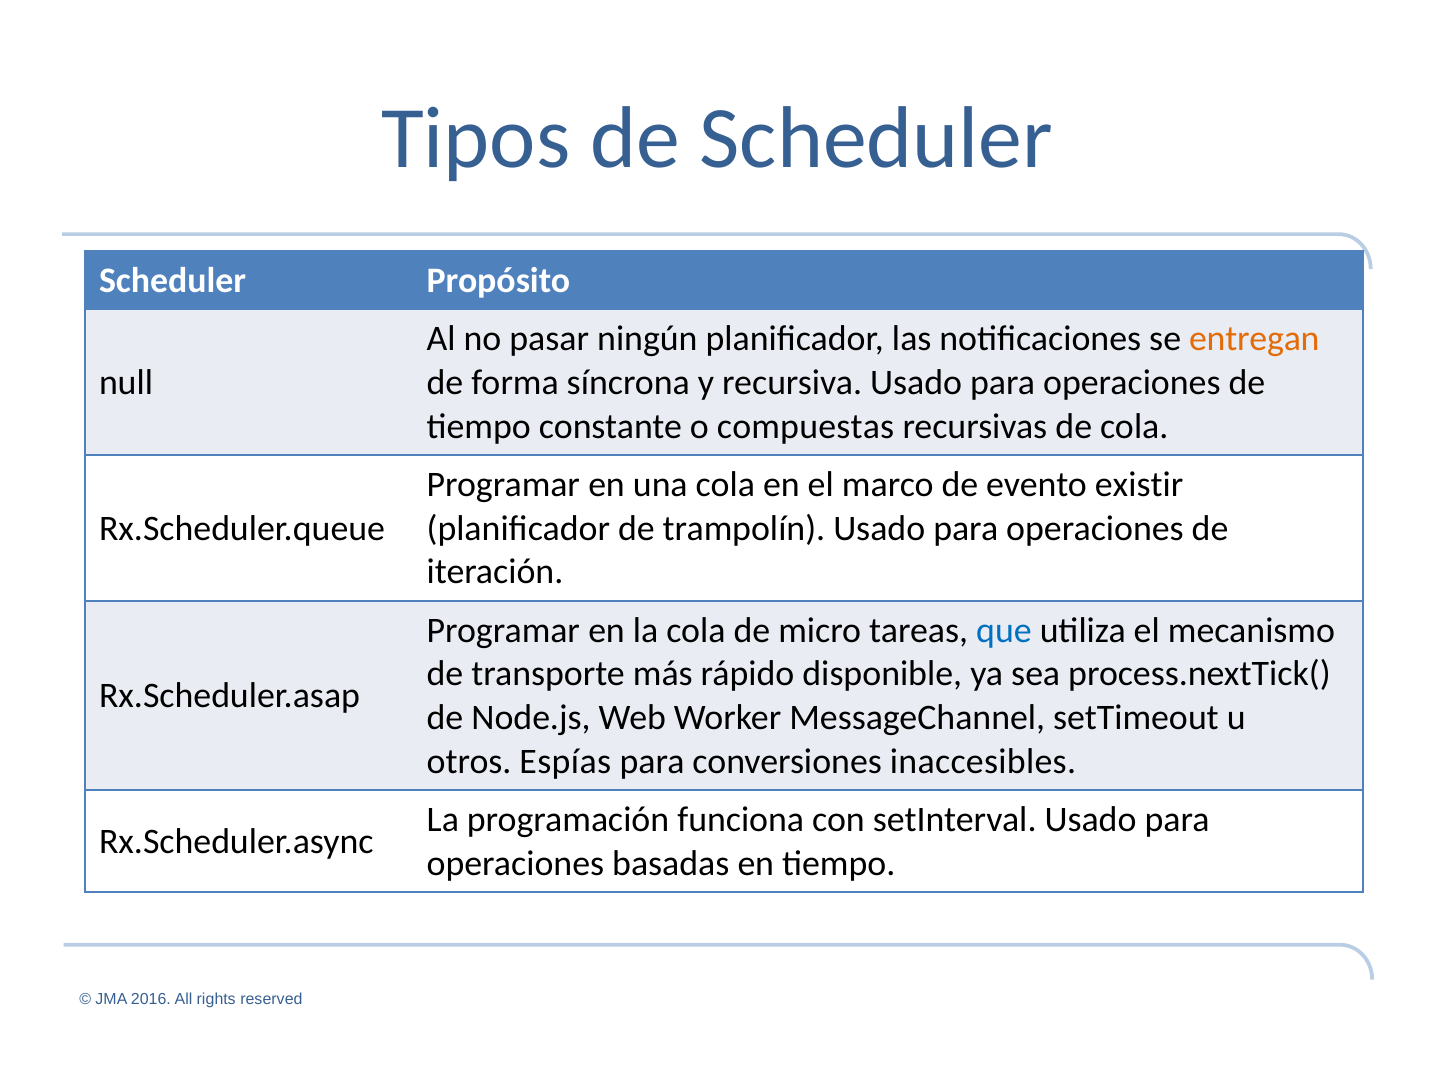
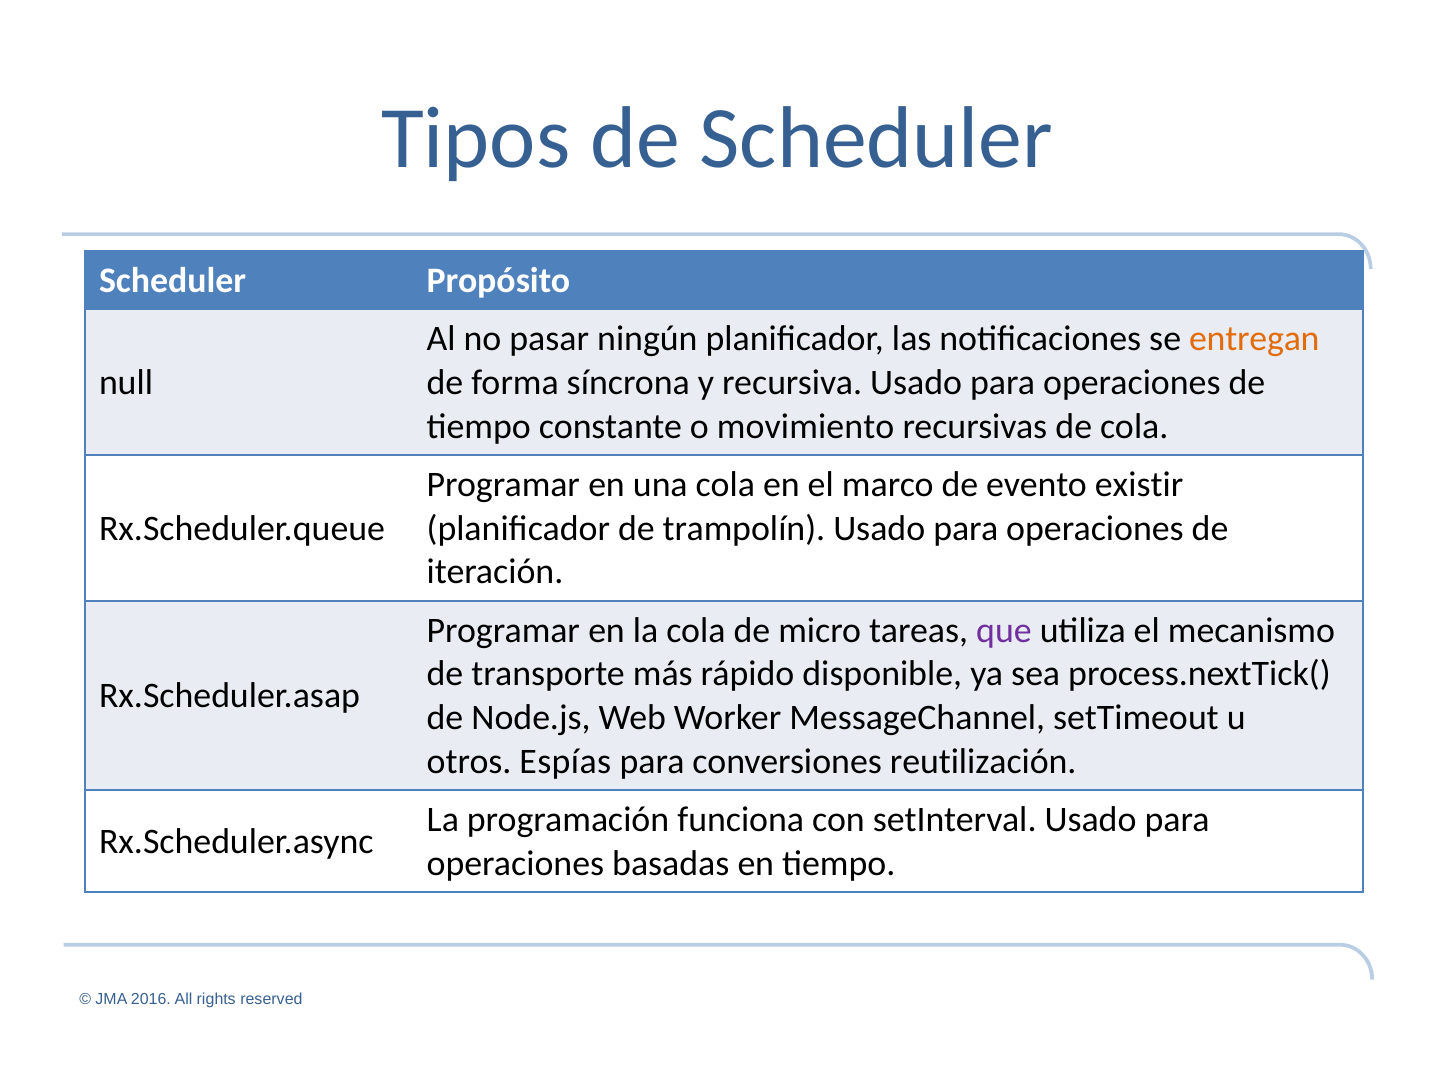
compuestas: compuestas -> movimiento
que colour: blue -> purple
inaccesibles: inaccesibles -> reutilización
